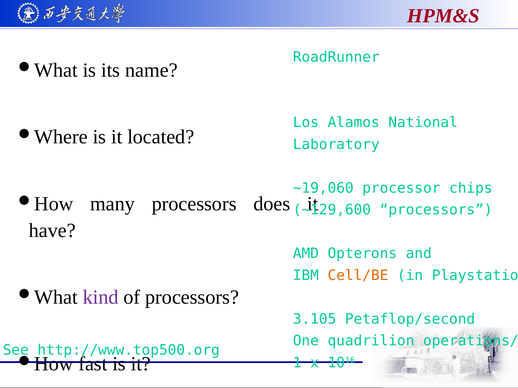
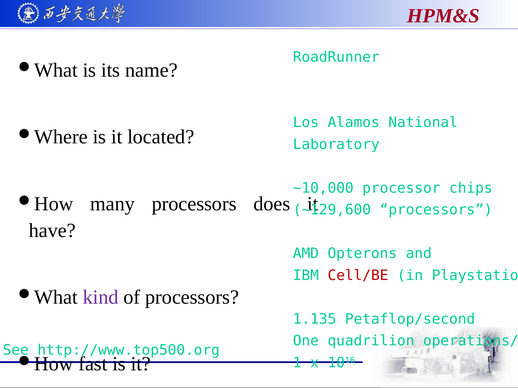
~19,060: ~19,060 -> ~10,000
Cell/BE colour: orange -> red
3.105: 3.105 -> 1.135
